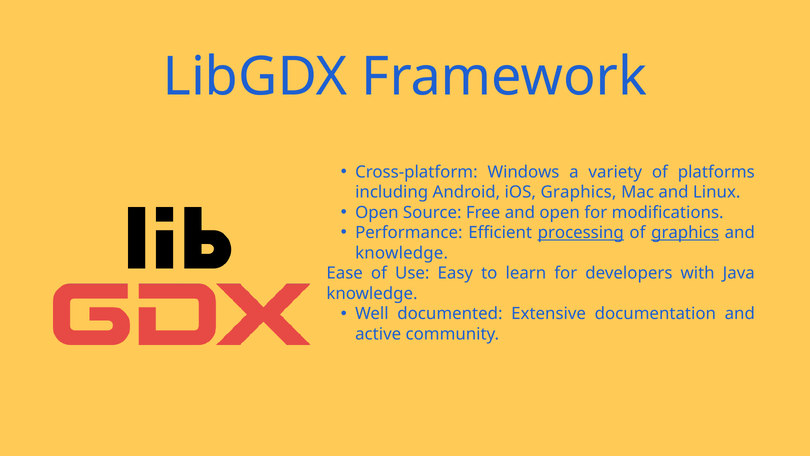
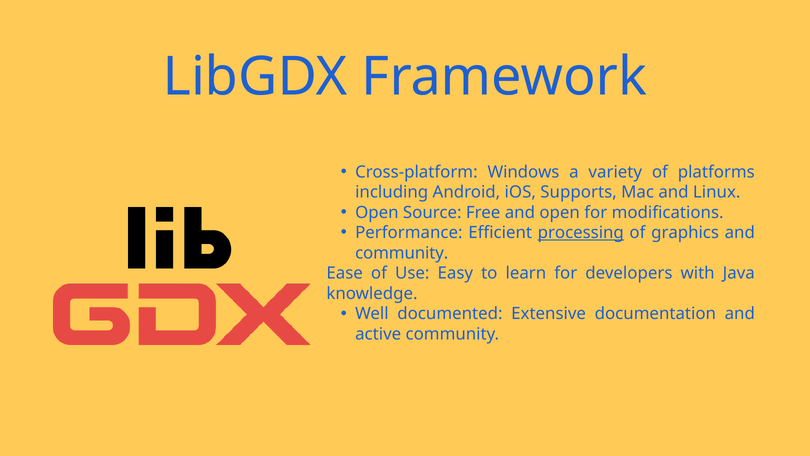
iOS Graphics: Graphics -> Supports
graphics at (685, 233) underline: present -> none
knowledge at (402, 253): knowledge -> community
